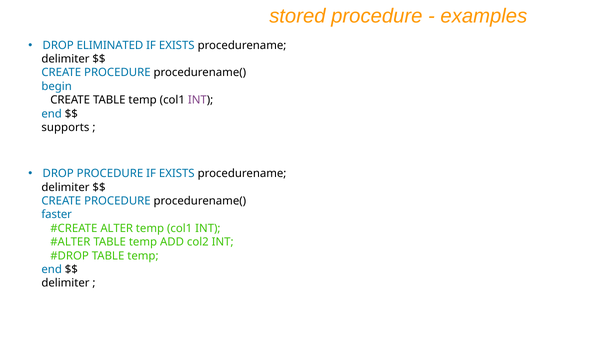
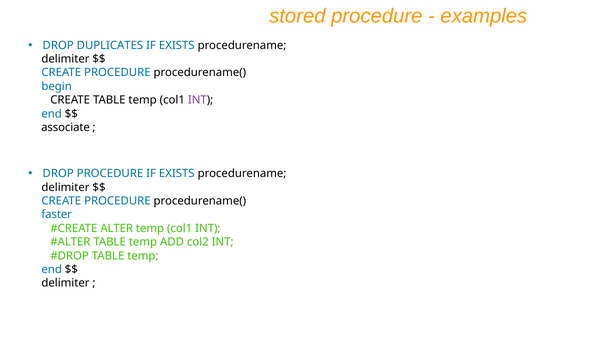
ELIMINATED: ELIMINATED -> DUPLICATES
supports: supports -> associate
